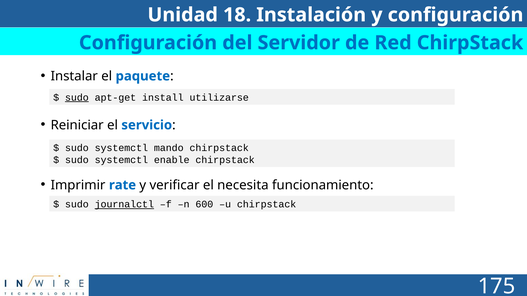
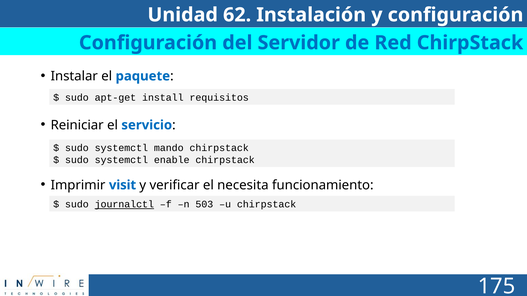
18: 18 -> 62
sudo at (77, 98) underline: present -> none
utilizarse: utilizarse -> requisitos
rate: rate -> visit
600: 600 -> 503
